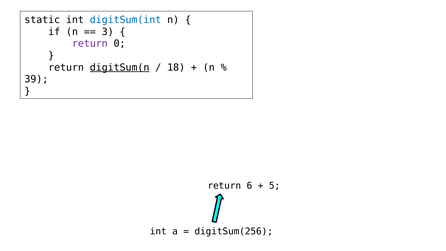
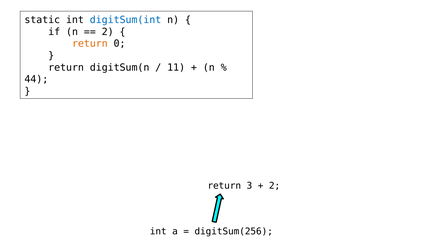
3 at (108, 32): 3 -> 2
return at (90, 44) colour: purple -> orange
digitSum(n underline: present -> none
18: 18 -> 11
39: 39 -> 44
6: 6 -> 3
5 at (275, 186): 5 -> 2
